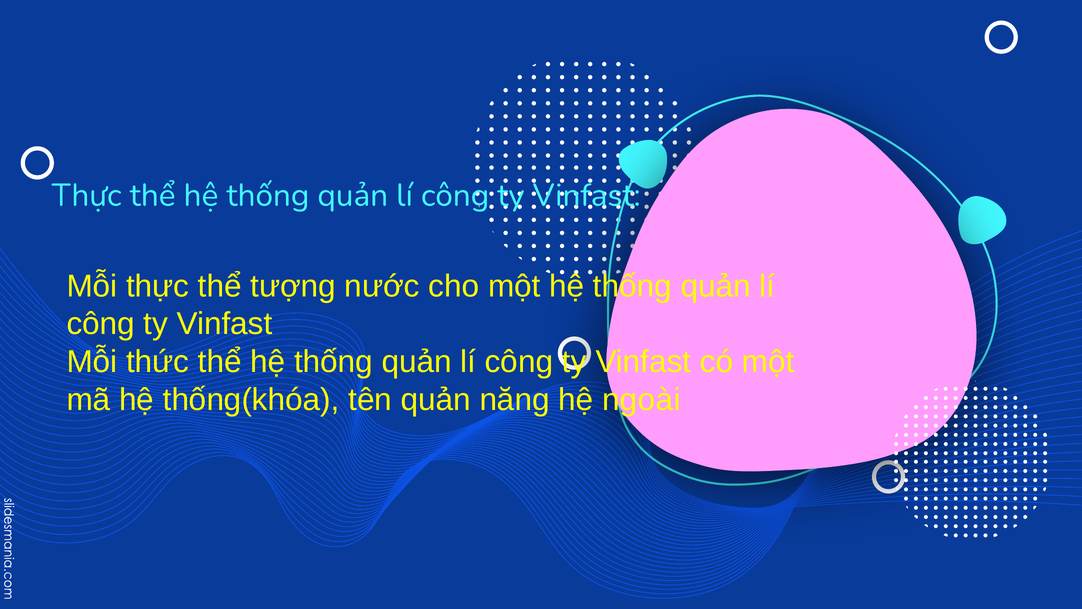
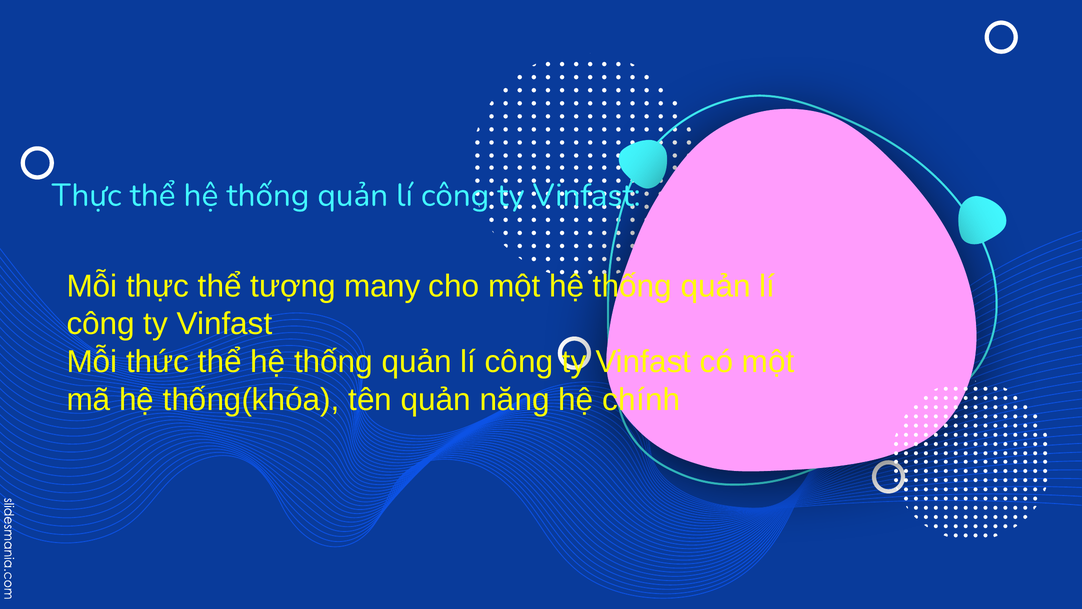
nước: nước -> many
ngoài: ngoài -> chính
